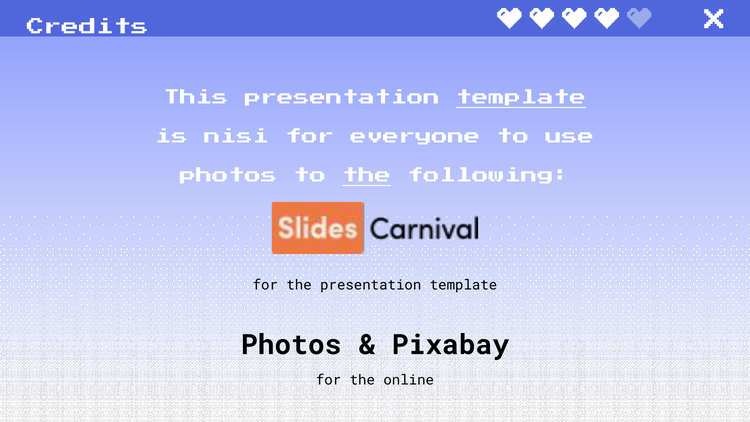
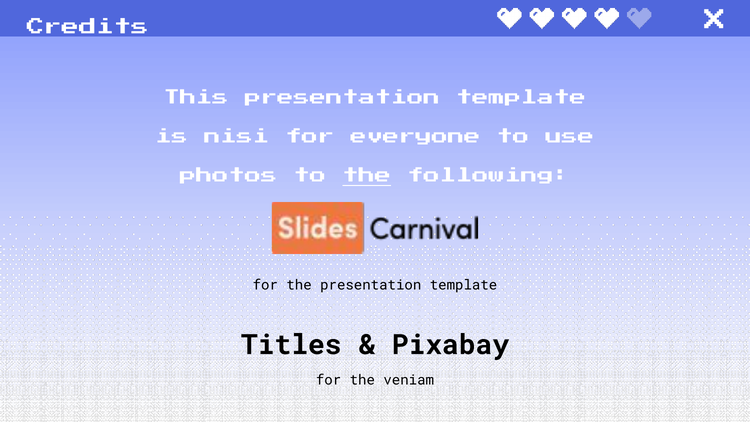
template at (521, 100) underline: present -> none
Photos at (291, 345): Photos -> Titles
online: online -> veniam
